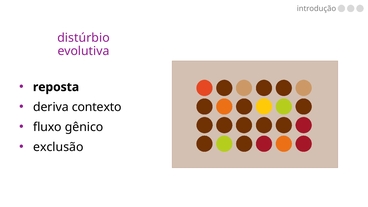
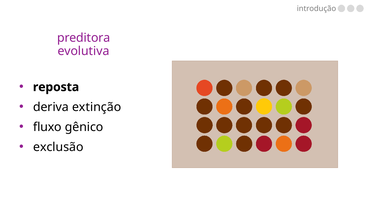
distúrbio: distúrbio -> preditora
contexto: contexto -> extinção
